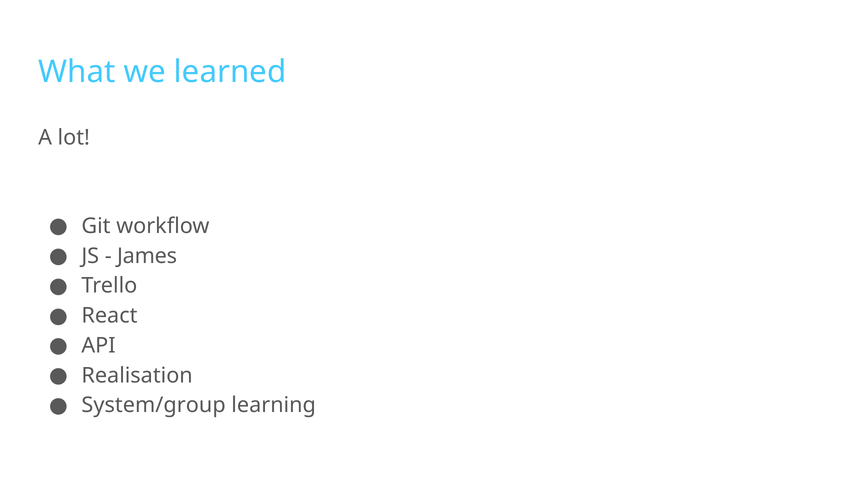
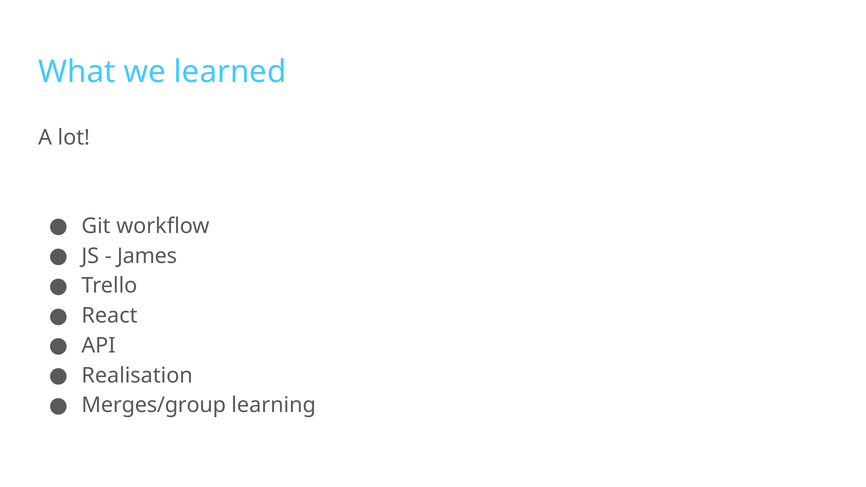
System/group: System/group -> Merges/group
